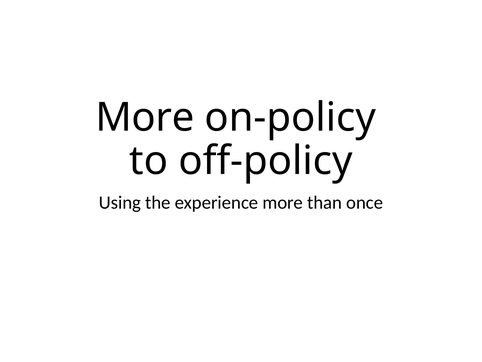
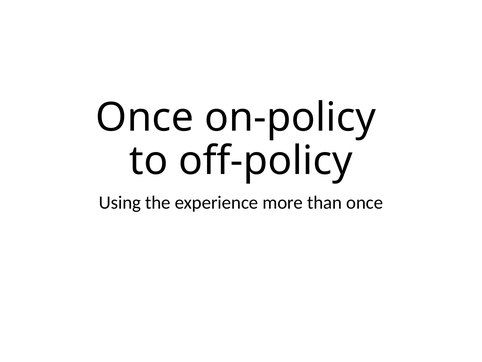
More at (145, 117): More -> Once
